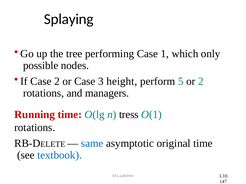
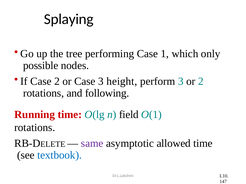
perform 5: 5 -> 3
managers: managers -> following
tress: tress -> field
same colour: blue -> purple
original: original -> allowed
